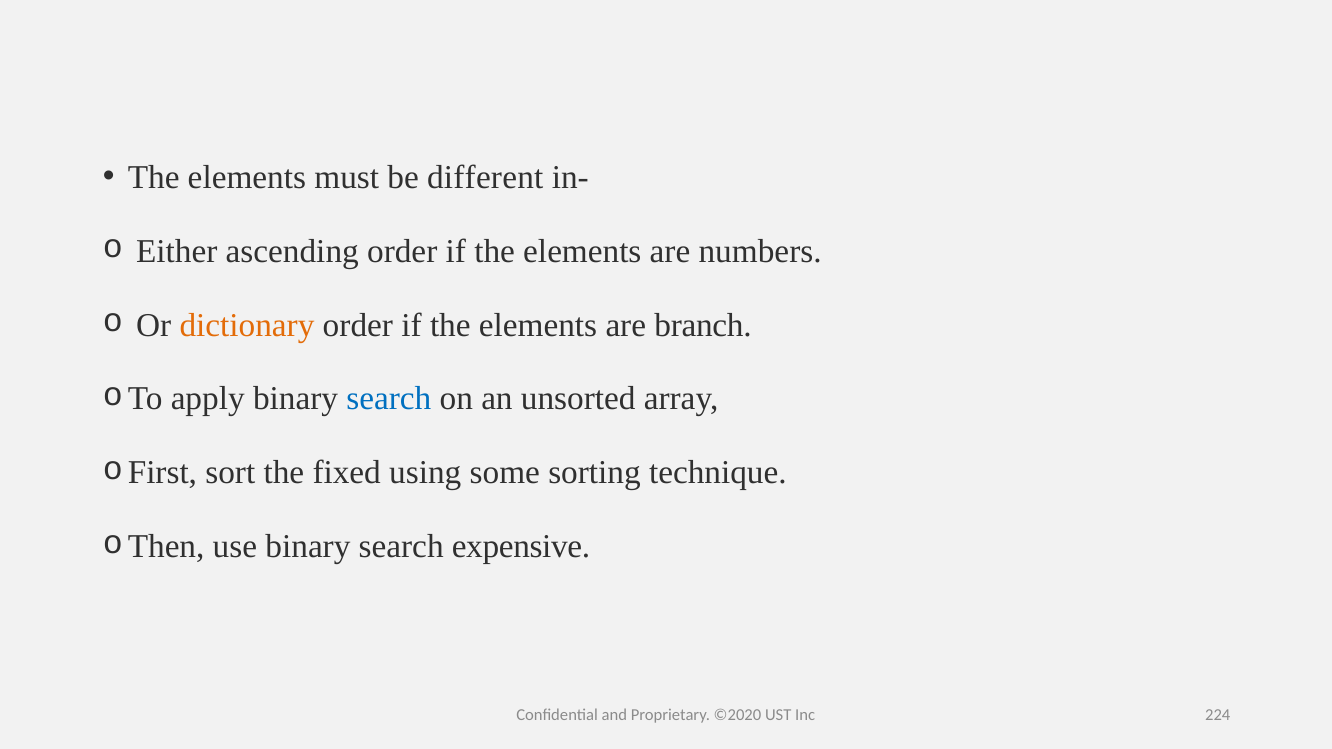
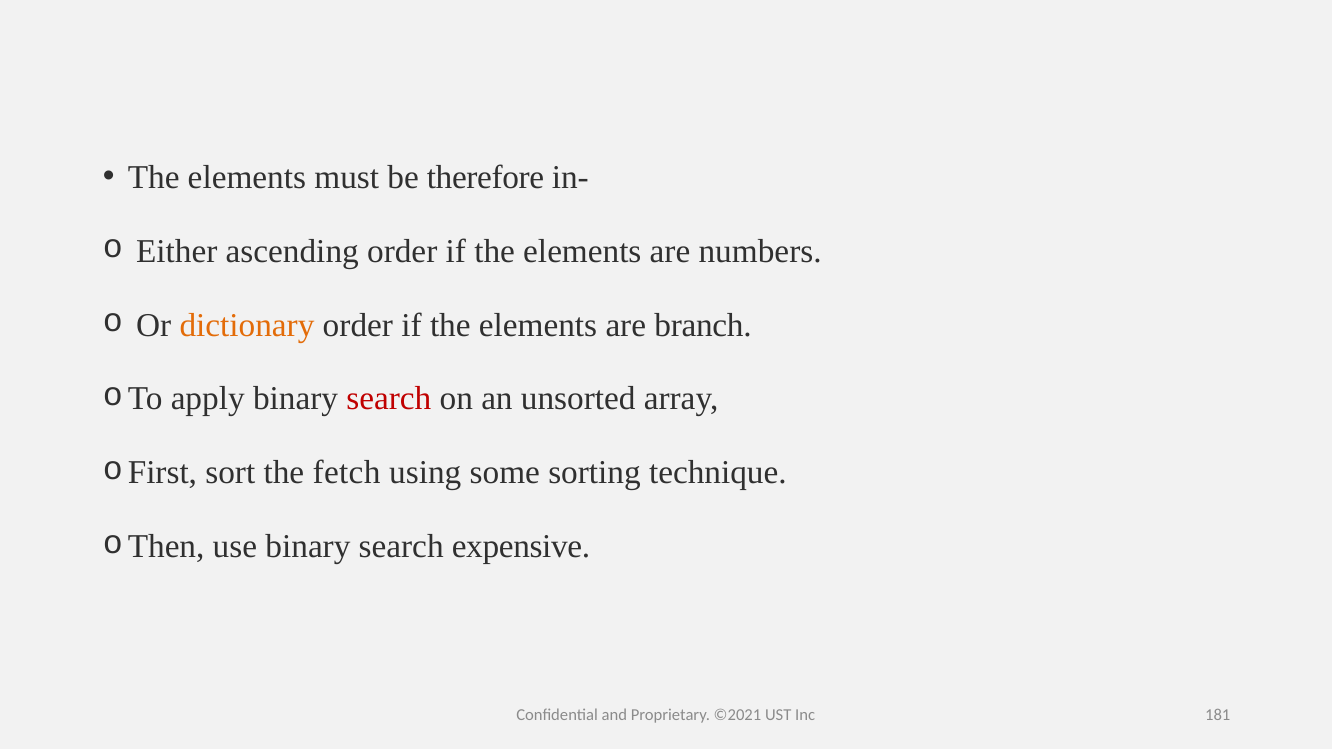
different: different -> therefore
search at (389, 399) colour: blue -> red
fixed: fixed -> fetch
©2020: ©2020 -> ©2021
224: 224 -> 181
